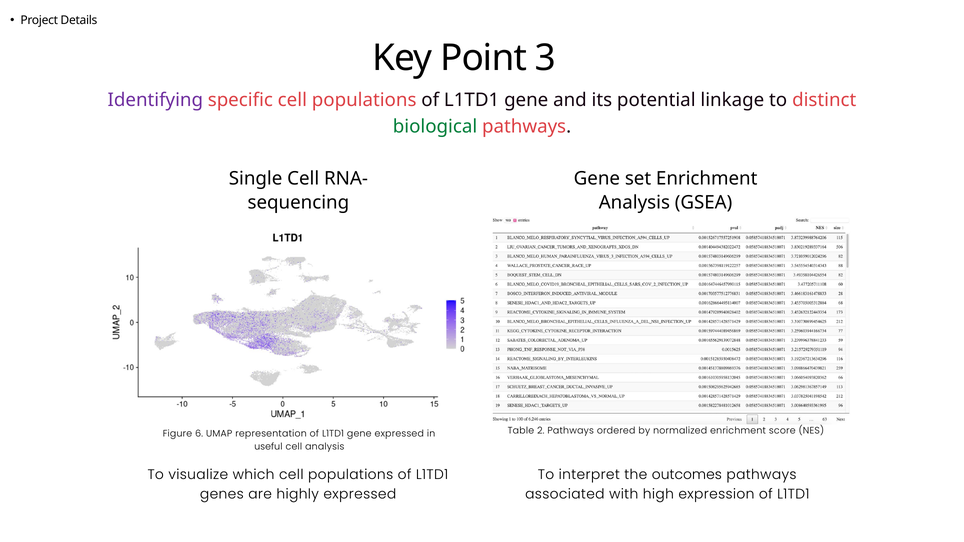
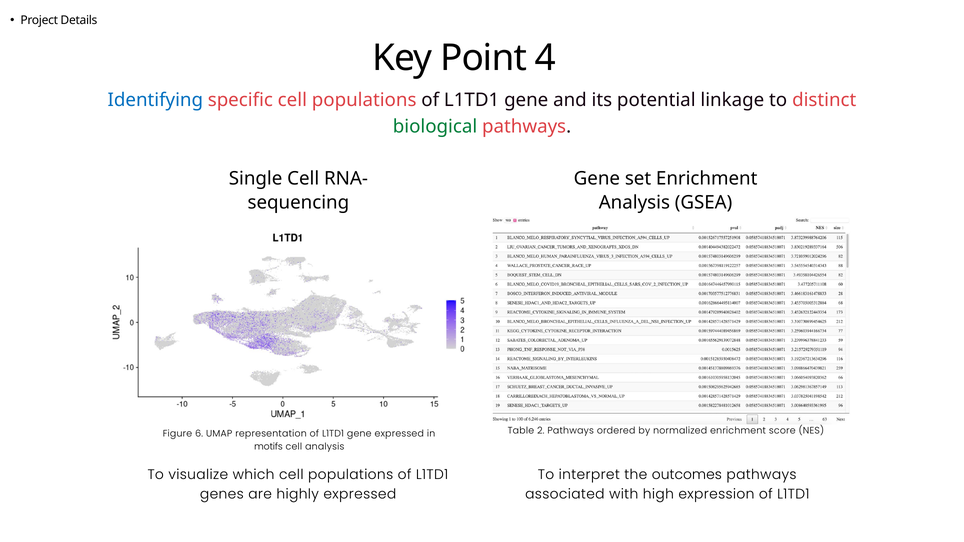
3: 3 -> 4
Identifying colour: purple -> blue
useful: useful -> motifs
